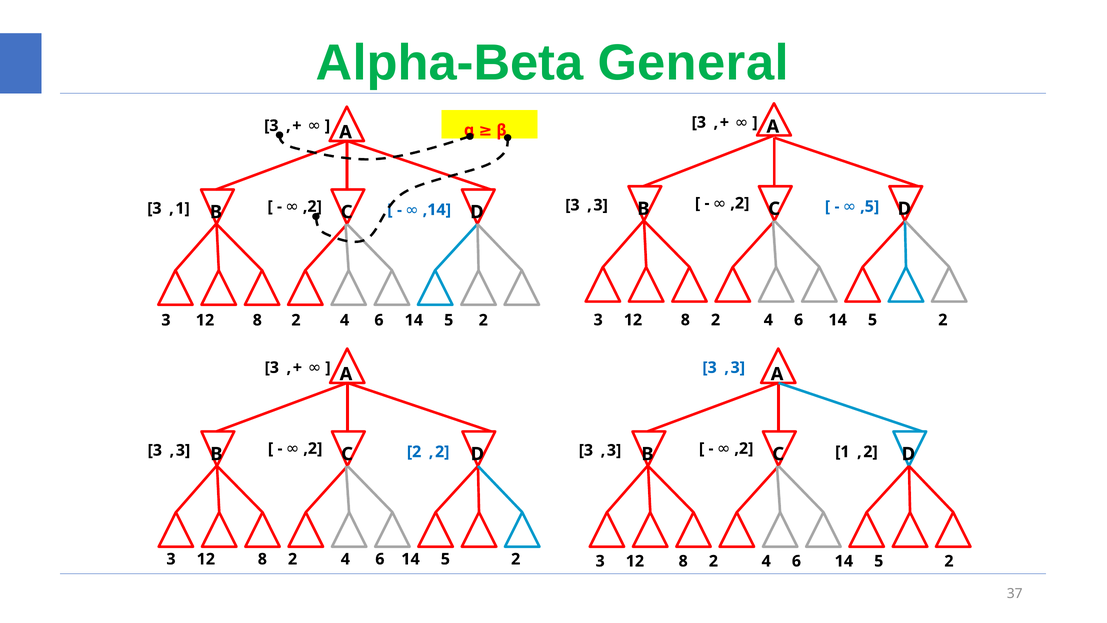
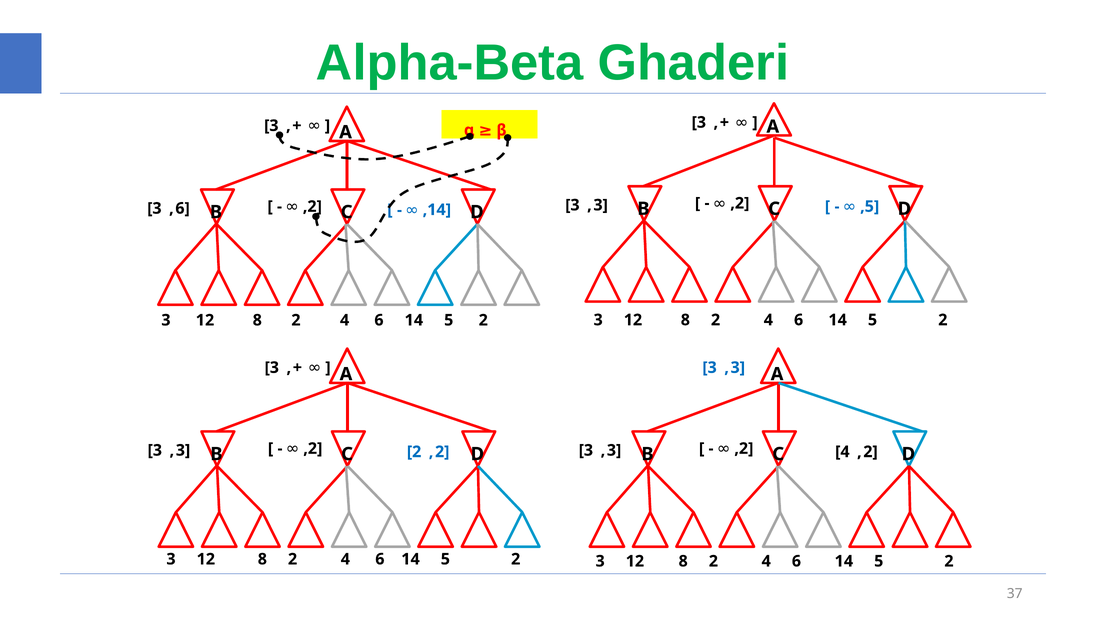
General: General -> Ghaderi
1 at (183, 208): 1 -> 6
,2 1: 1 -> 4
